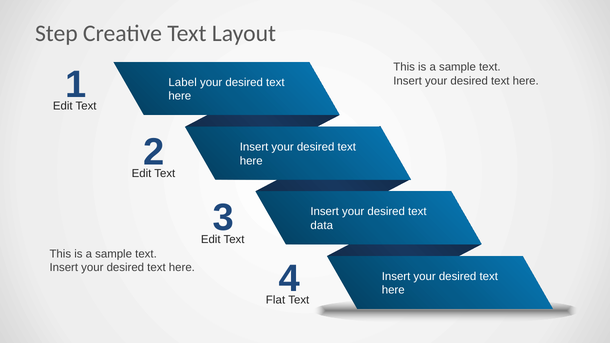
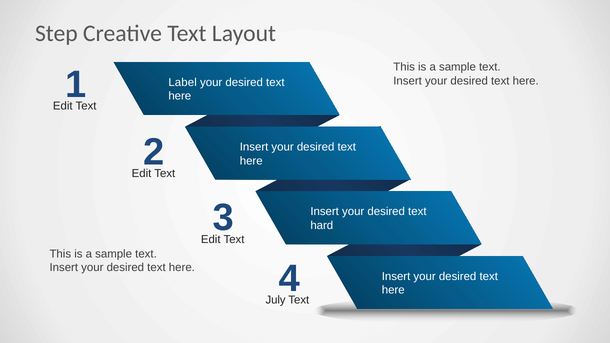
data: data -> hard
Flat: Flat -> July
